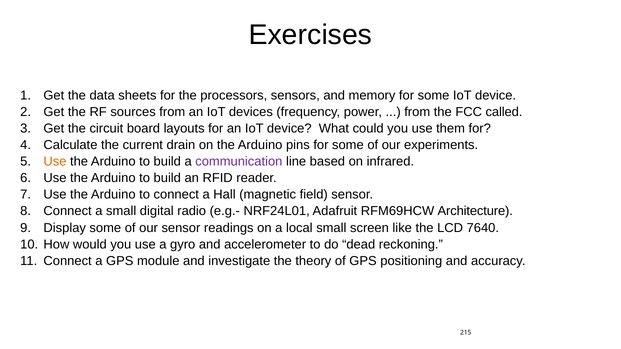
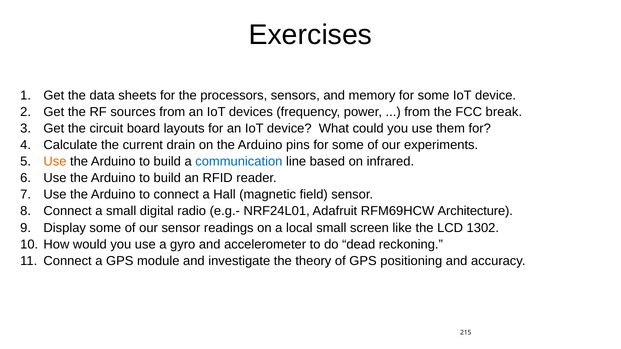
called: called -> break
communication colour: purple -> blue
7640: 7640 -> 1302
